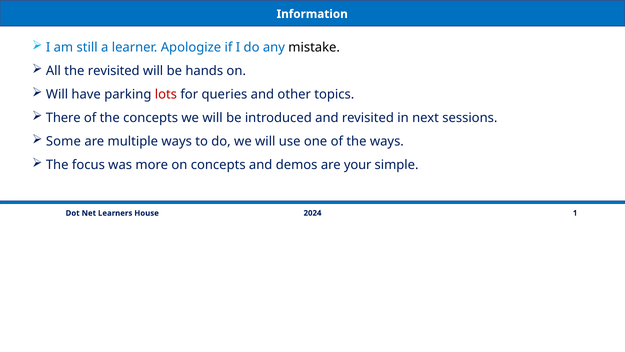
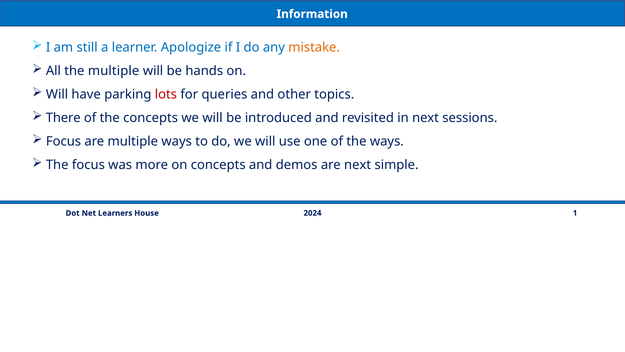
mistake colour: black -> orange
the revisited: revisited -> multiple
Some at (63, 141): Some -> Focus
are your: your -> next
